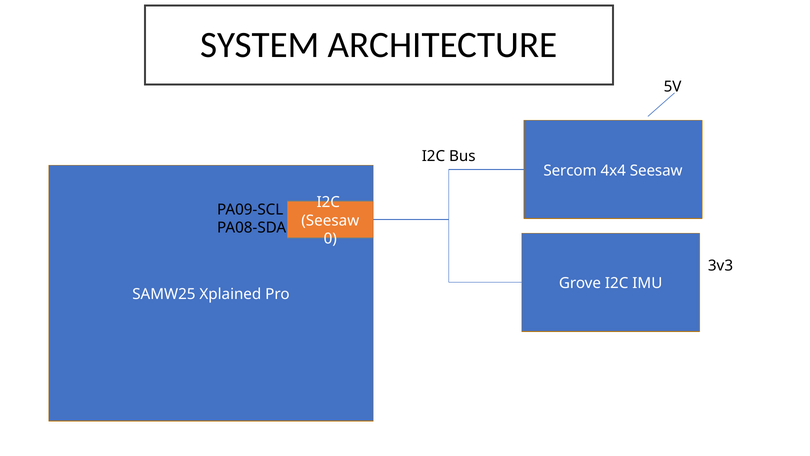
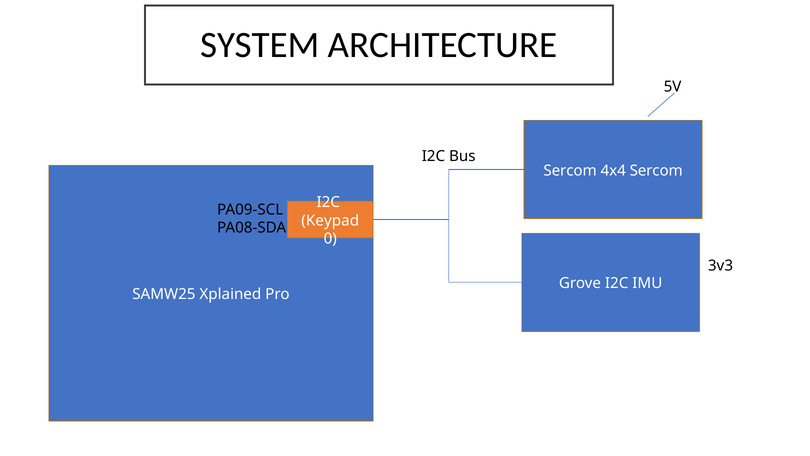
4x4 Seesaw: Seesaw -> Sercom
Seesaw at (330, 220): Seesaw -> Keypad
